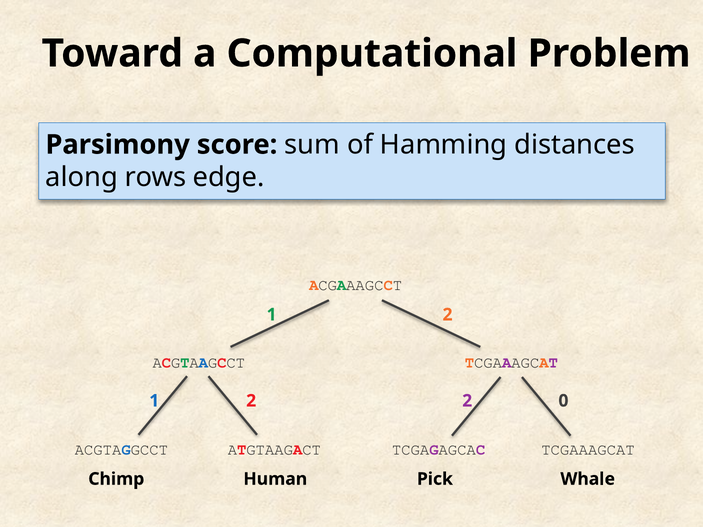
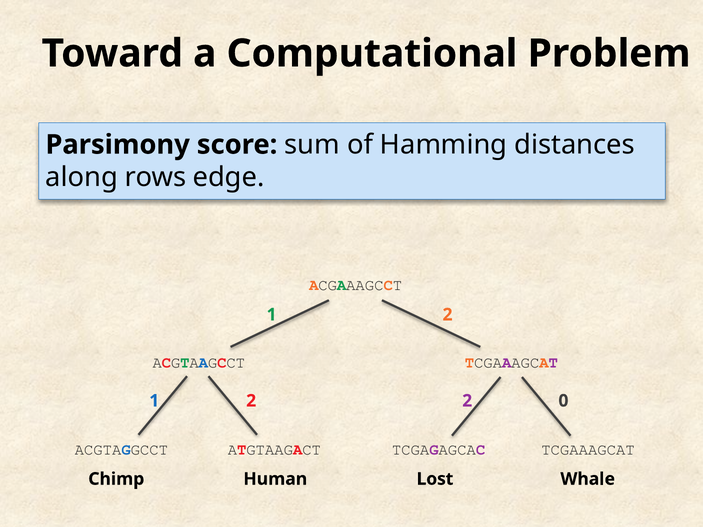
Pick: Pick -> Lost
